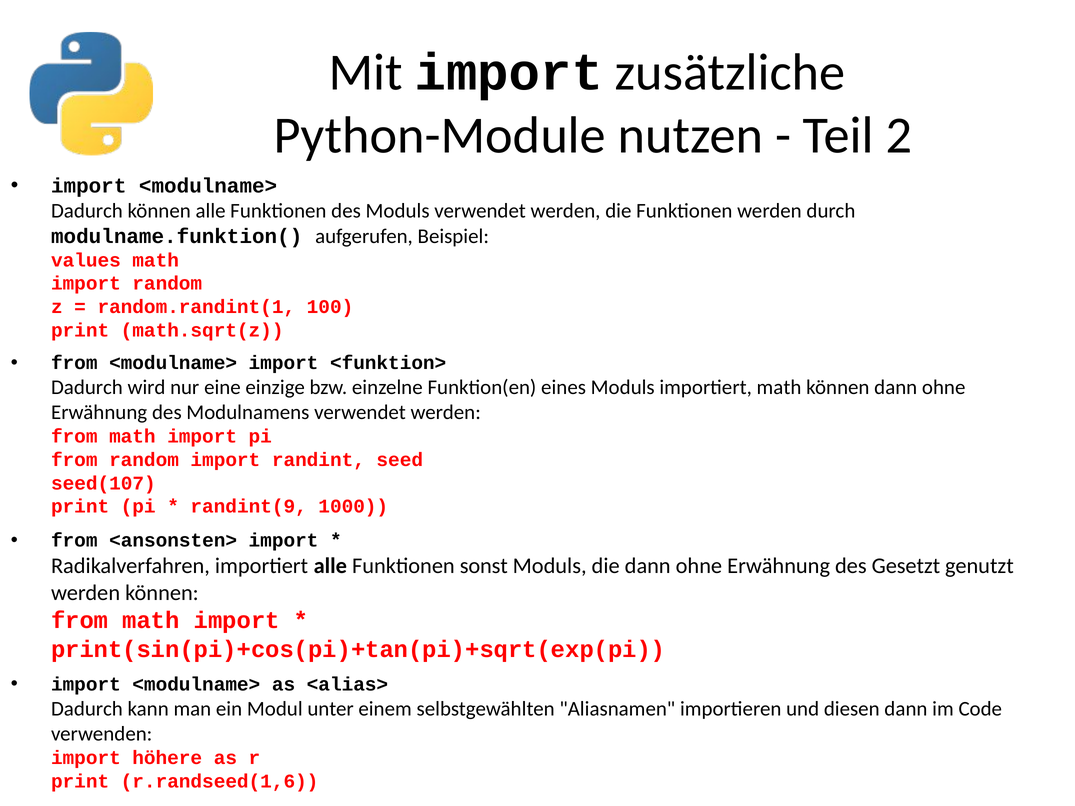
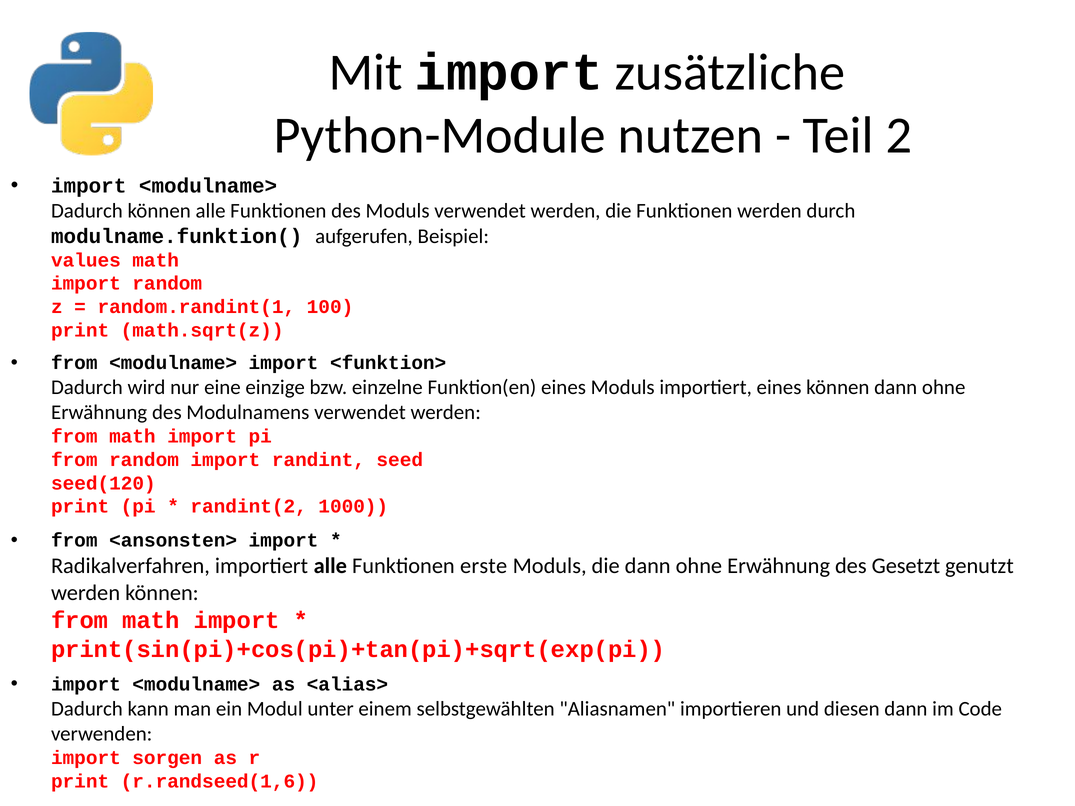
importiert math: math -> eines
seed(107: seed(107 -> seed(120
randint(9: randint(9 -> randint(2
sonst: sonst -> erste
höhere: höhere -> sorgen
